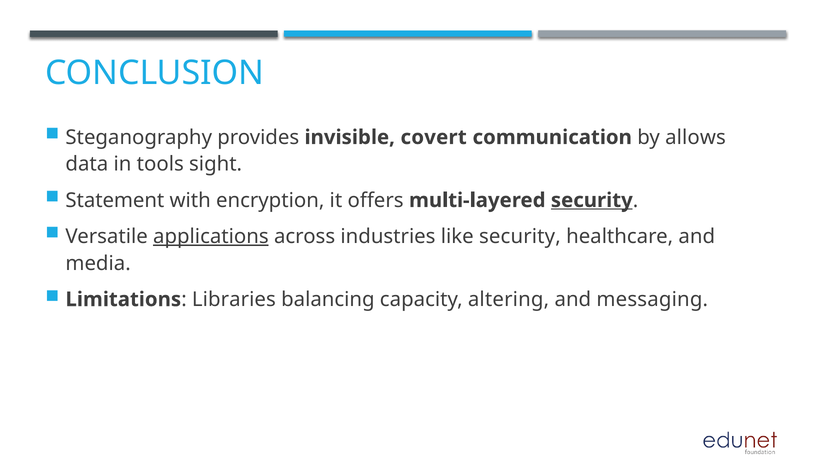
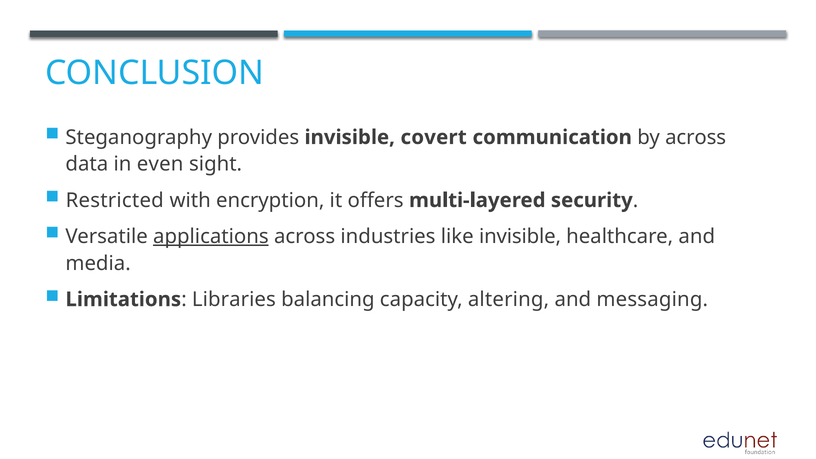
by allows: allows -> across
tools: tools -> even
Statement: Statement -> Restricted
security at (592, 200) underline: present -> none
like security: security -> invisible
